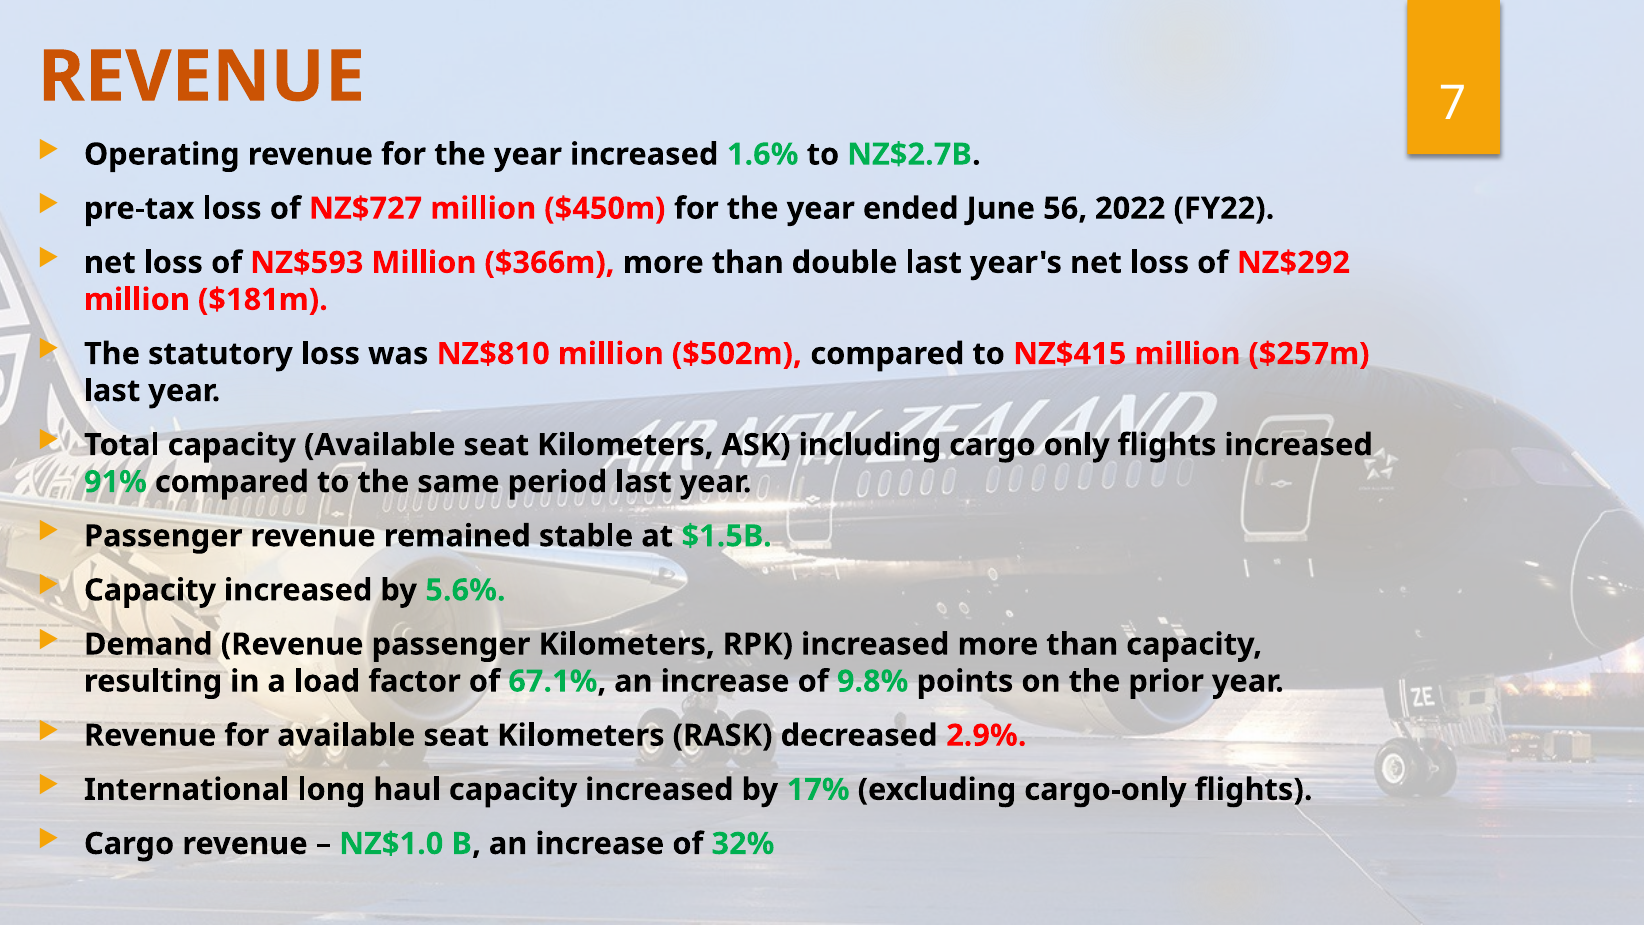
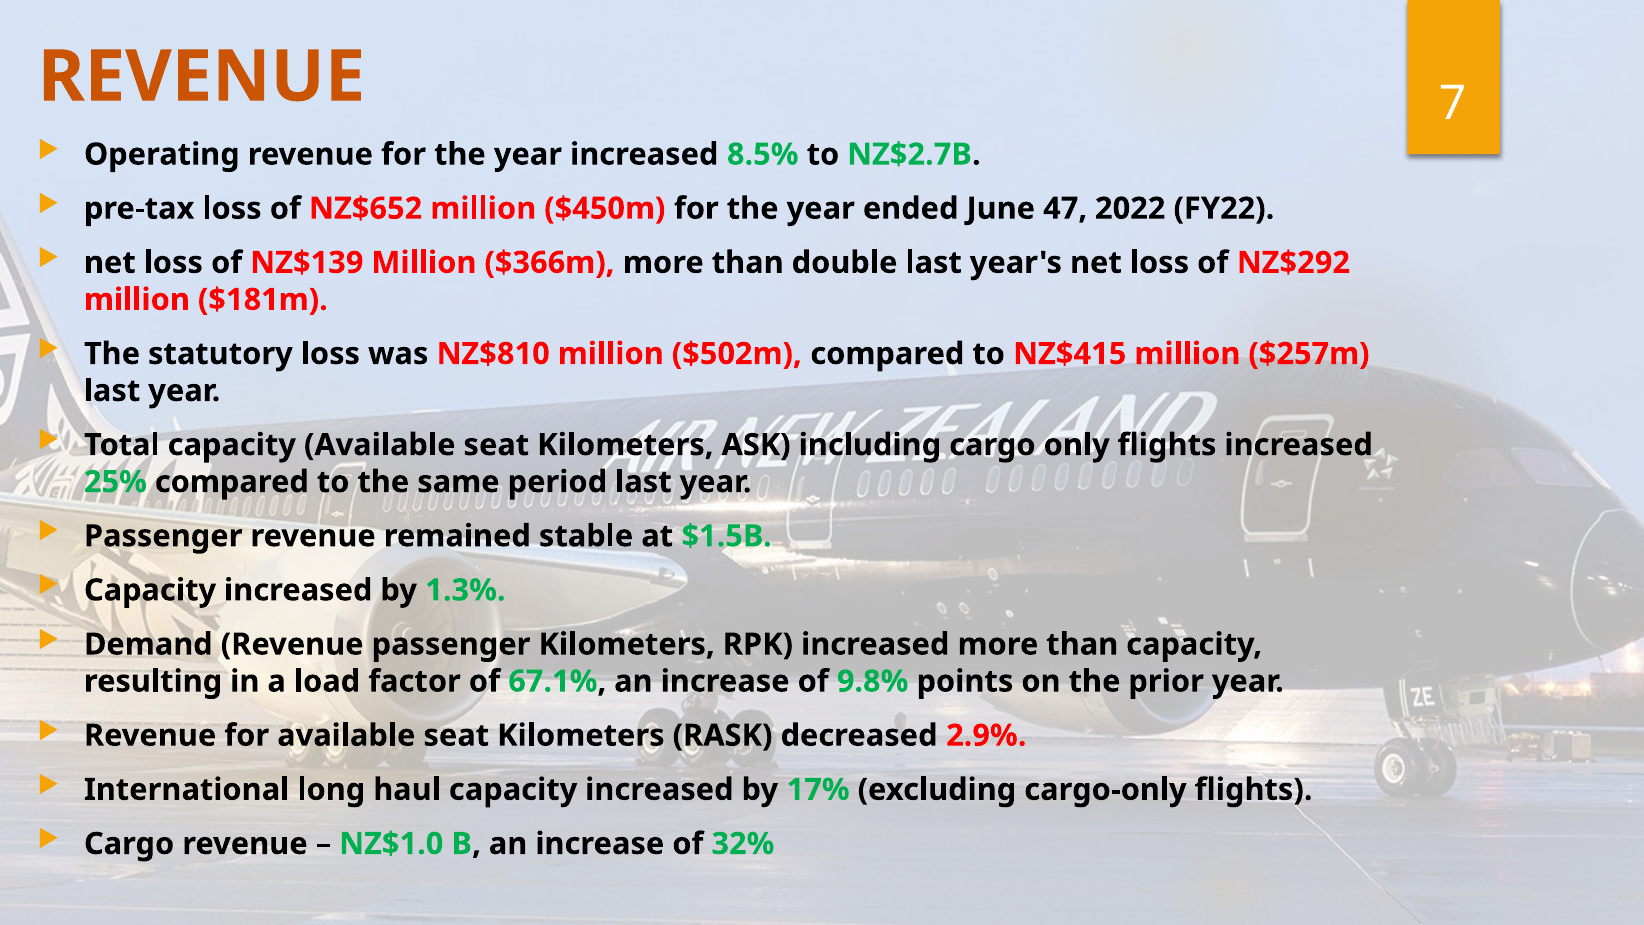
1.6%: 1.6% -> 8.5%
NZ$727: NZ$727 -> NZ$652
56: 56 -> 47
NZ$593: NZ$593 -> NZ$139
91%: 91% -> 25%
5.6%: 5.6% -> 1.3%
